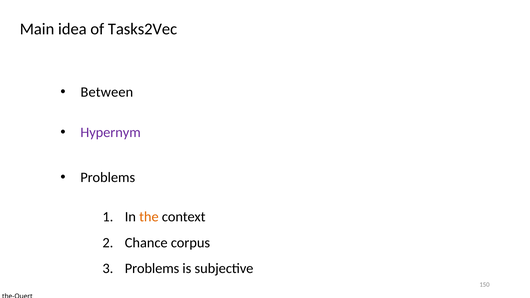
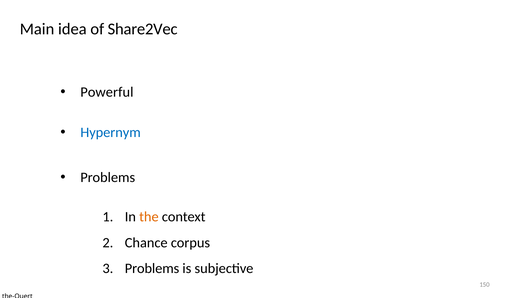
Tasks2Vec: Tasks2Vec -> Share2Vec
Between: Between -> Powerful
Hypernym colour: purple -> blue
